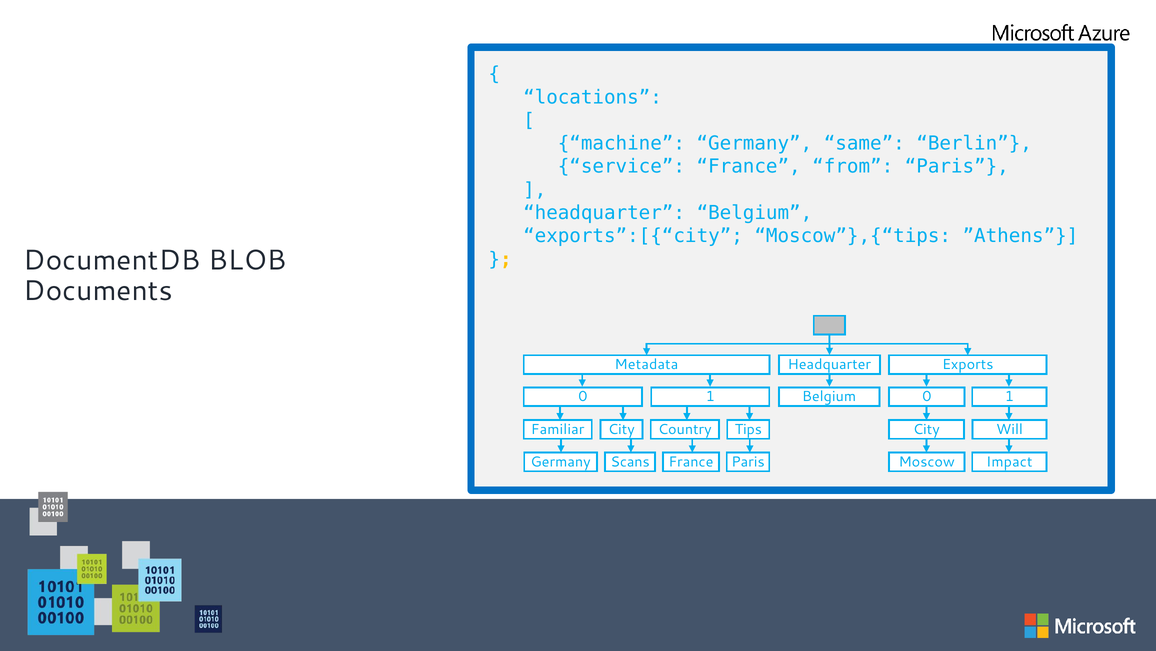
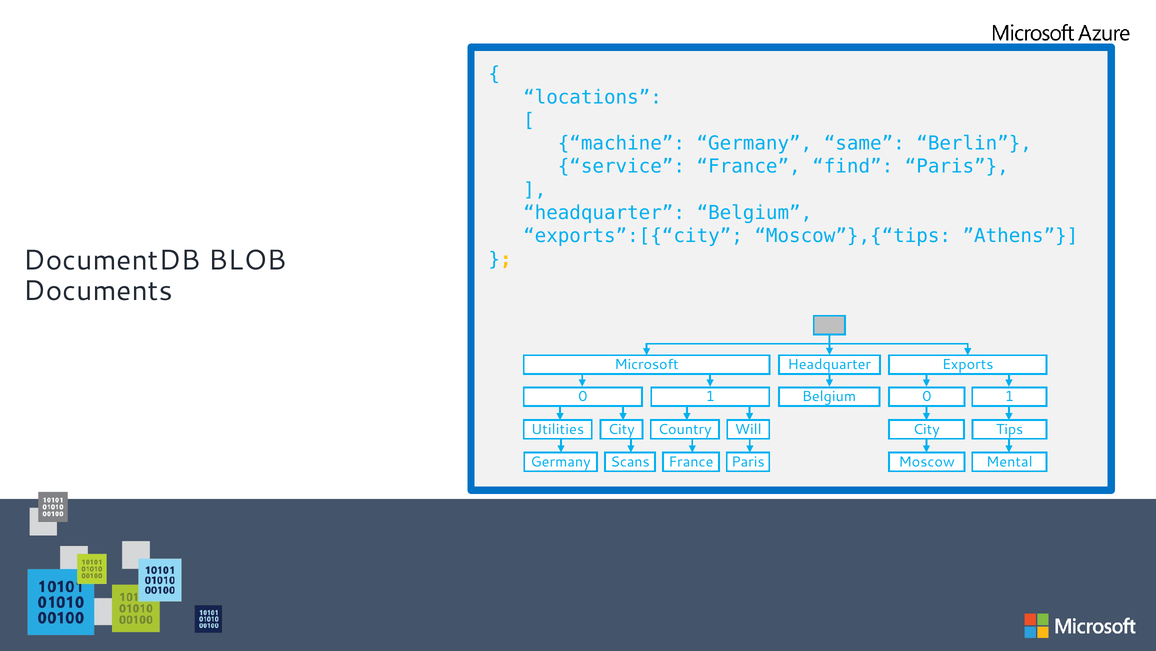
from: from -> find
Metadata: Metadata -> Microsoft
Familiar: Familiar -> Utilities
Tips: Tips -> Will
Will: Will -> Tips
Impact: Impact -> Mental
